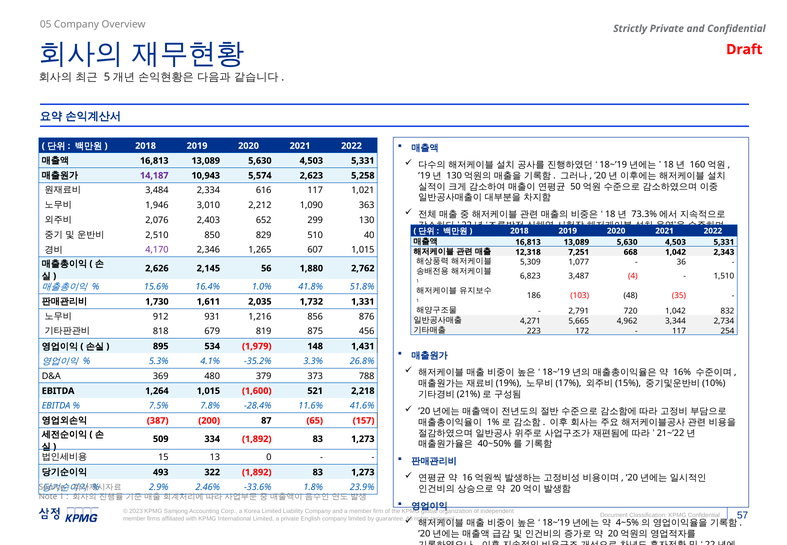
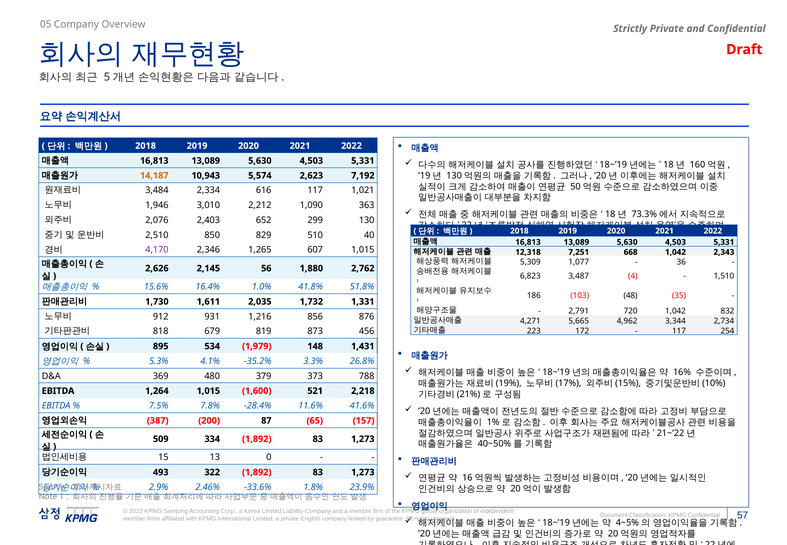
14,187 colour: purple -> orange
5,258: 5,258 -> 7,192
875: 875 -> 873
